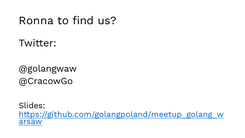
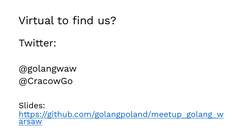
Ronna: Ronna -> Virtual
